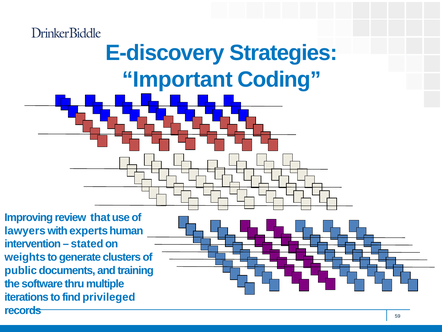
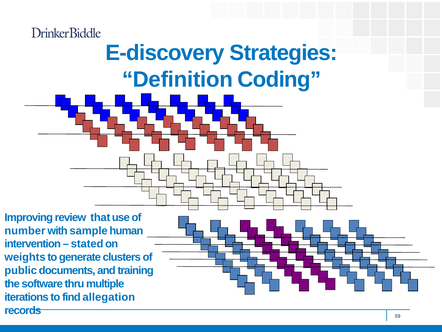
Important: Important -> Definition
lawyers: lawyers -> number
experts: experts -> sample
privileged: privileged -> allegation
